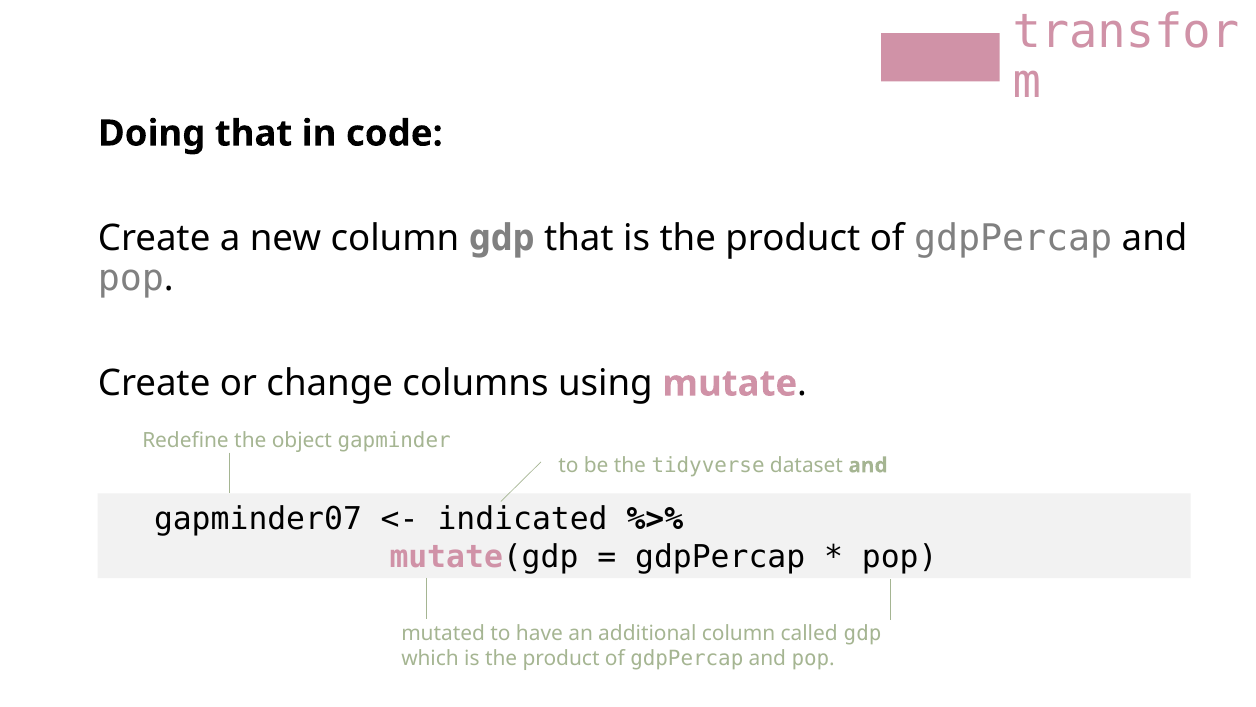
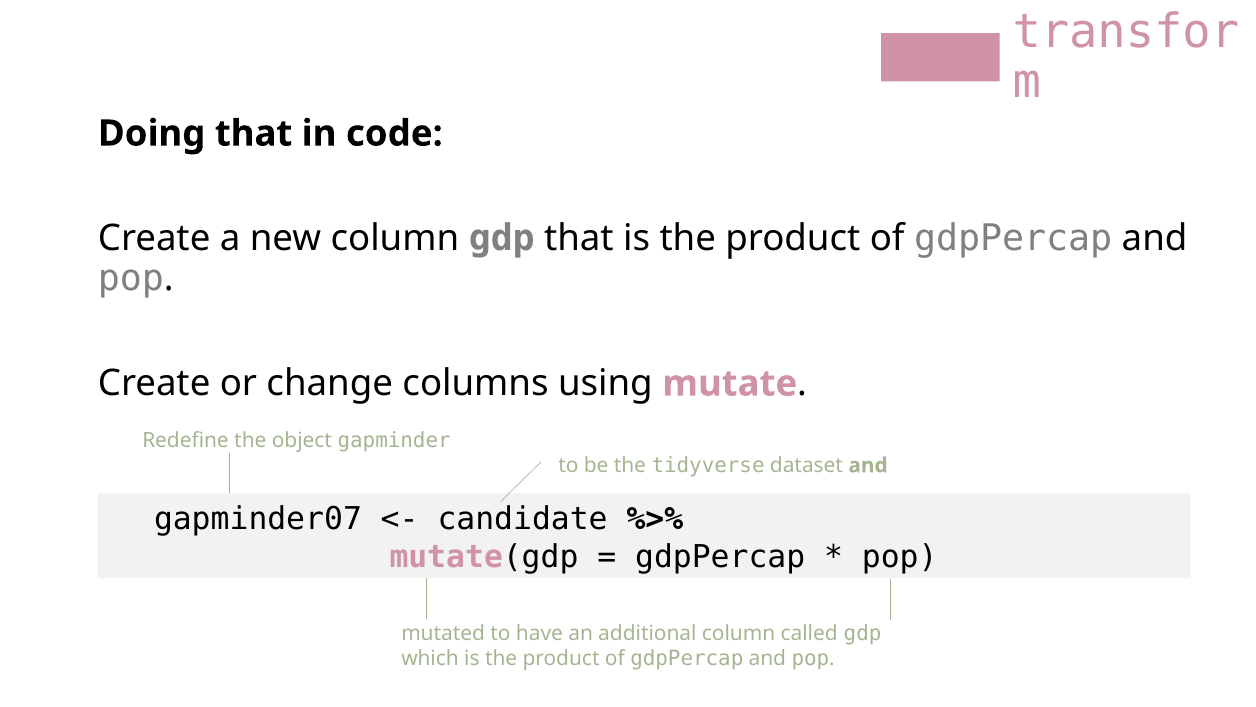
indicated: indicated -> candidate
